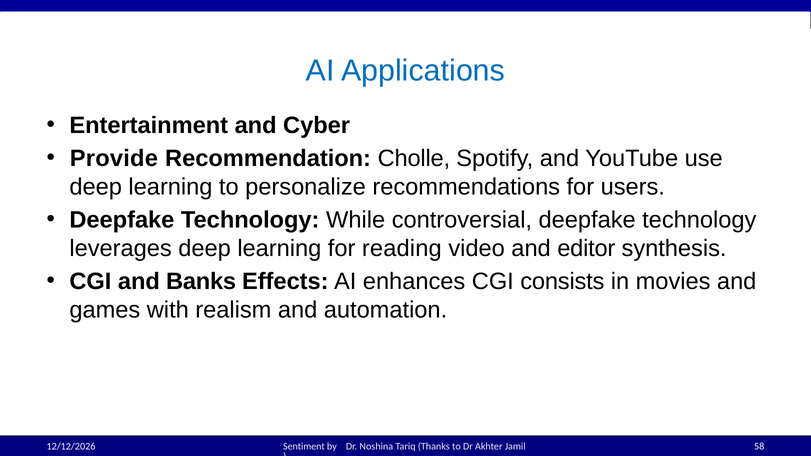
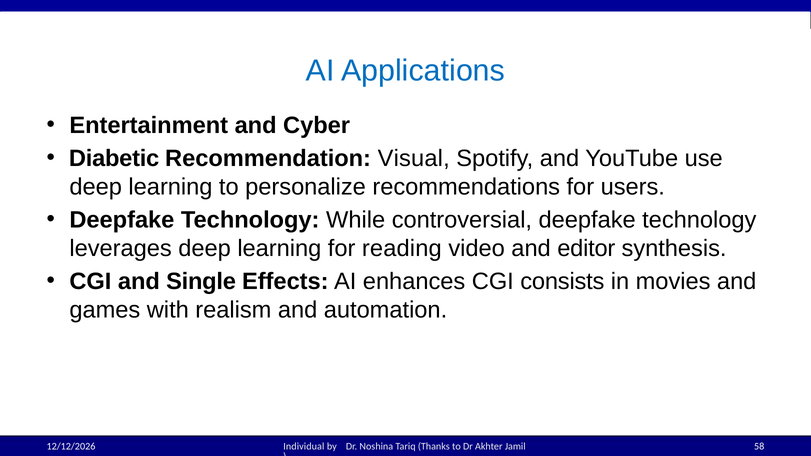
Provide: Provide -> Diabetic
Cholle: Cholle -> Visual
Banks: Banks -> Single
Sentiment: Sentiment -> Individual
